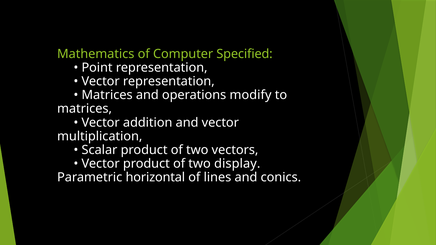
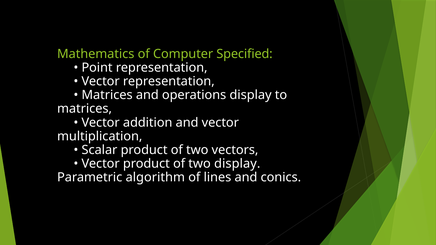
operations modify: modify -> display
horizontal: horizontal -> algorithm
